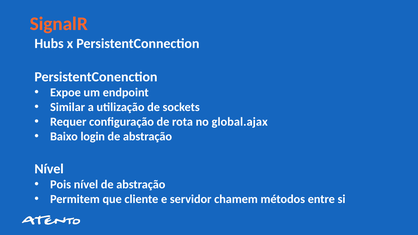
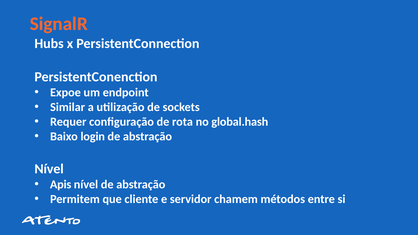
global.ajax: global.ajax -> global.hash
Pois: Pois -> Apis
